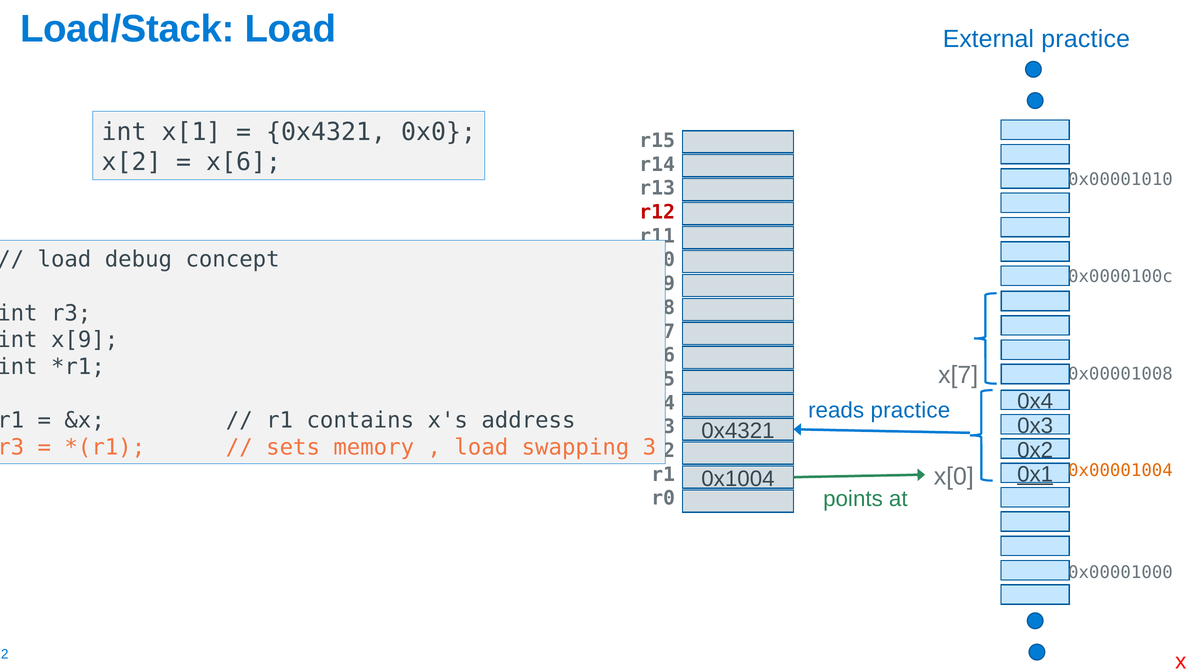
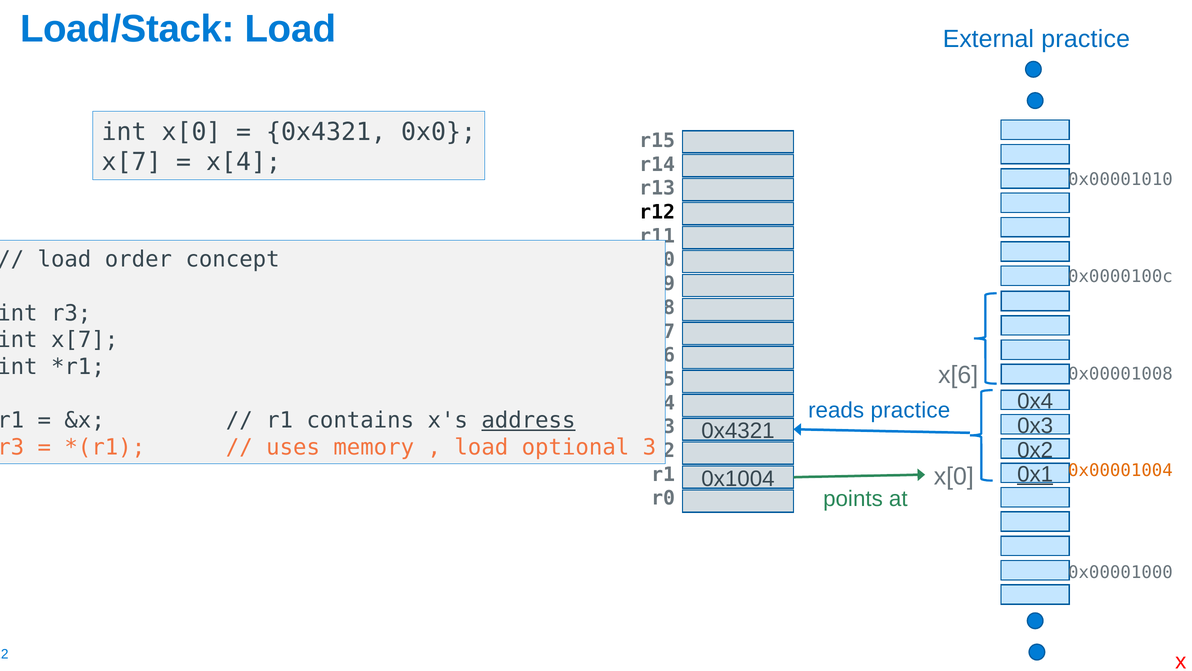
int x[1: x[1 -> x[0
x[2 at (132, 162): x[2 -> x[7
x[6: x[6 -> x[4
r12 colour: red -> black
debug: debug -> order
x[9 at (85, 340): x[9 -> x[7
x[7: x[7 -> x[6
address underline: none -> present
sets: sets -> uses
swapping: swapping -> optional
